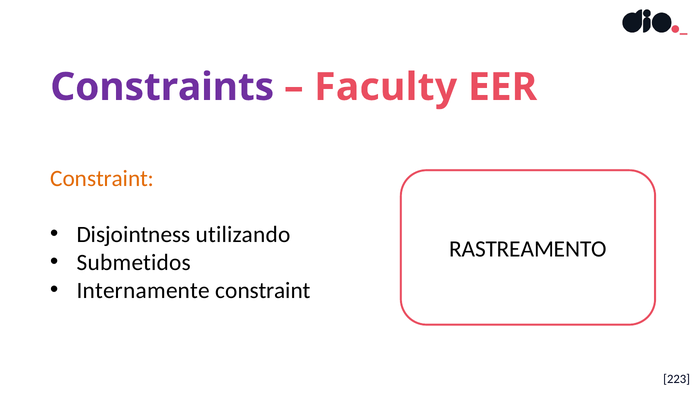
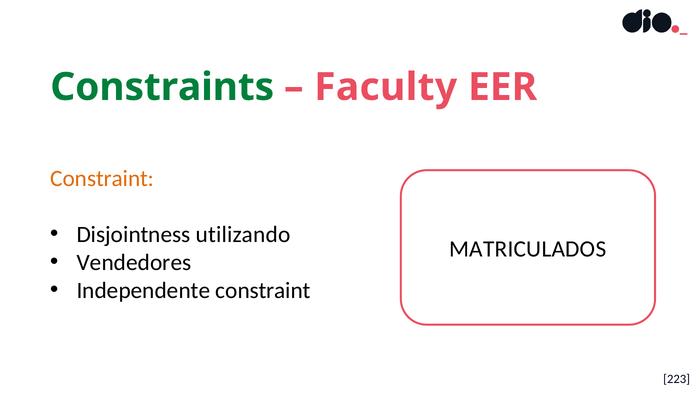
Constraints colour: purple -> green
RASTREAMENTO: RASTREAMENTO -> MATRICULADOS
Submetidos: Submetidos -> Vendedores
Internamente: Internamente -> Independente
